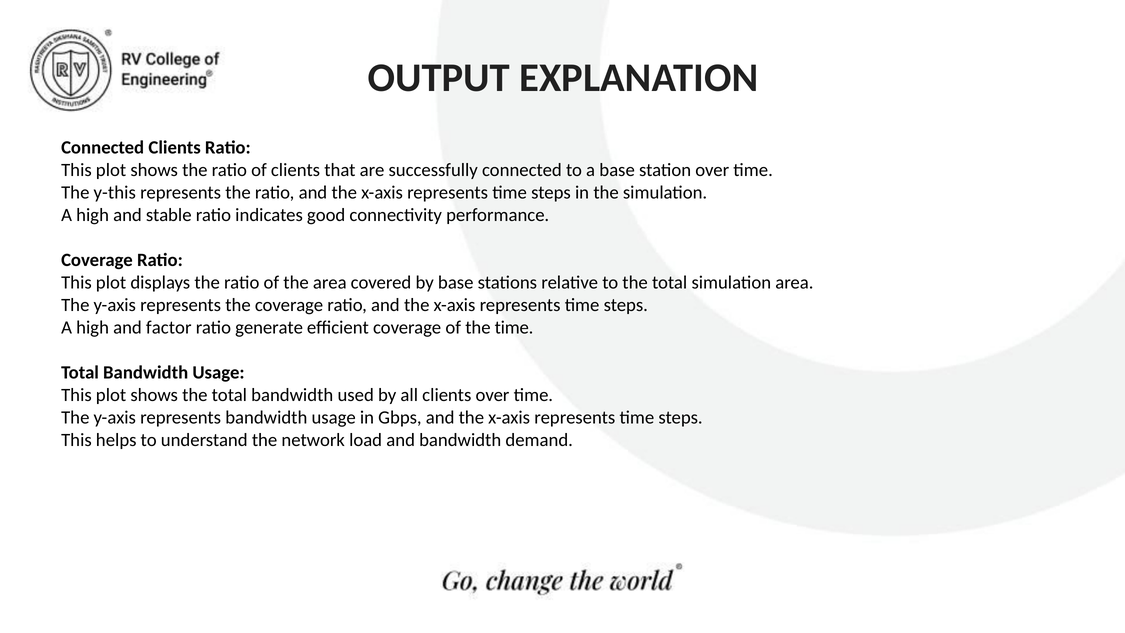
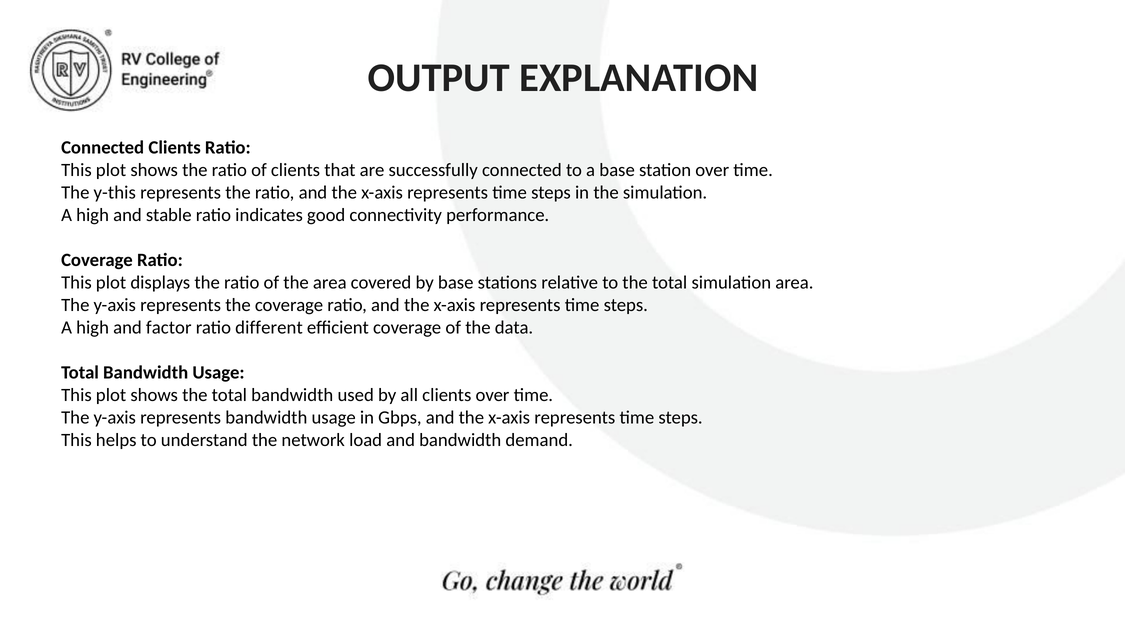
generate: generate -> different
the time: time -> data
